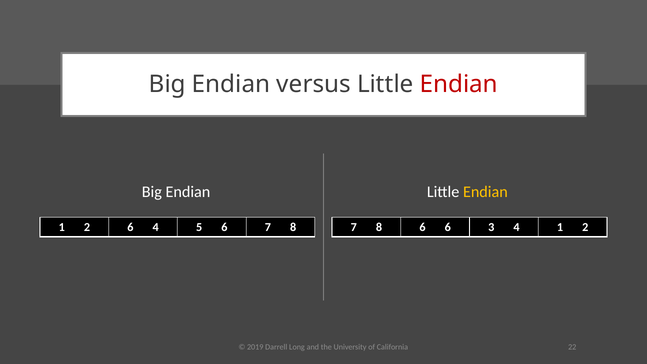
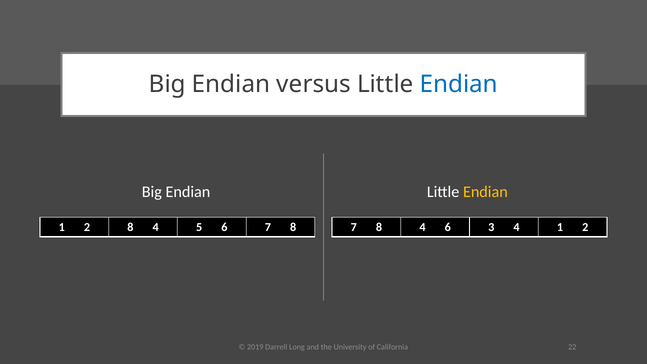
Endian at (459, 84) colour: red -> blue
2 6: 6 -> 8
7 8 6: 6 -> 4
